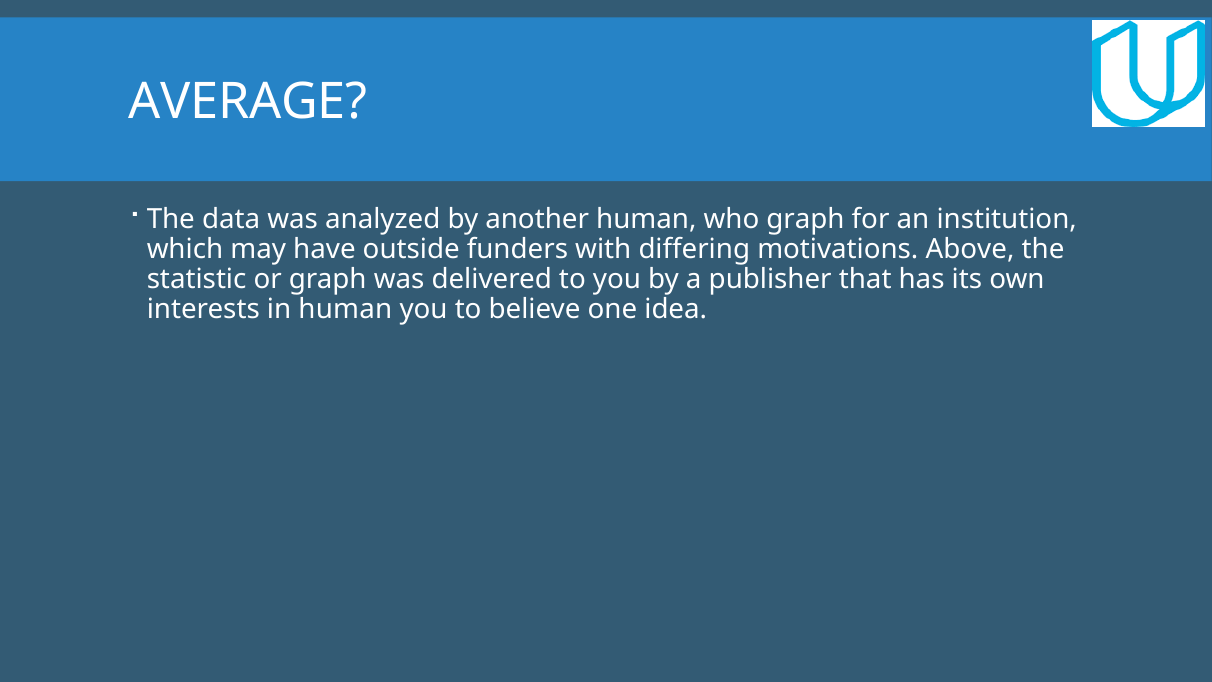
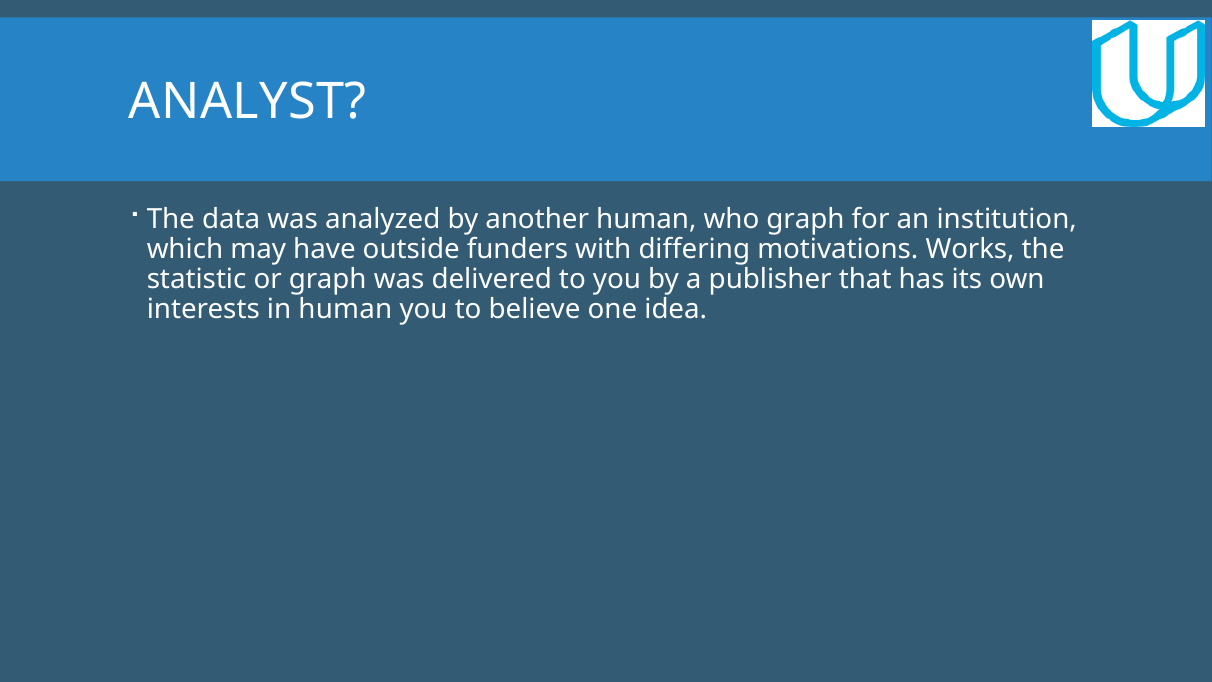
AVERAGE: AVERAGE -> ANALYST
Above: Above -> Works
